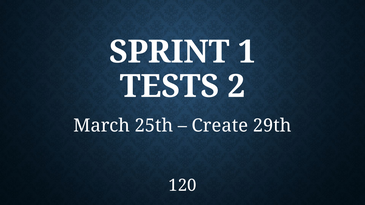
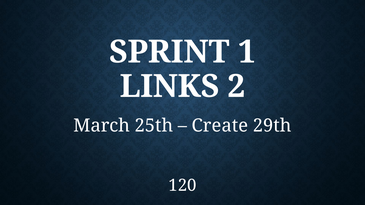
TESTS: TESTS -> LINKS
